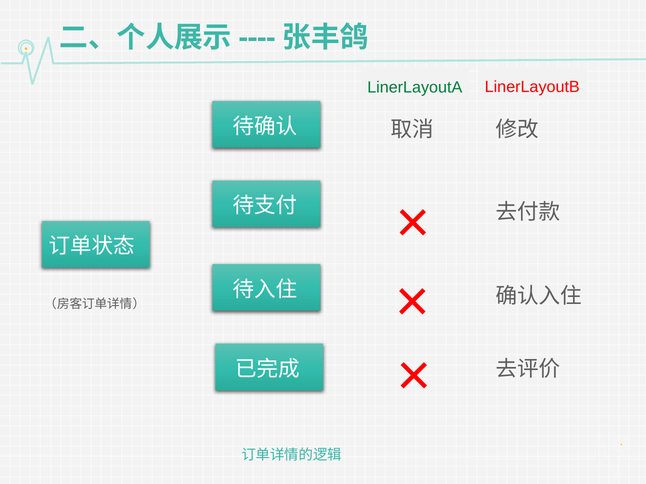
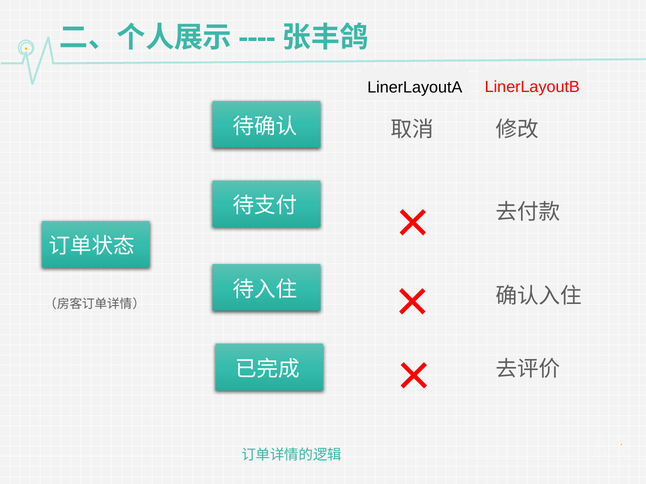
LinerLayoutA colour: green -> black
